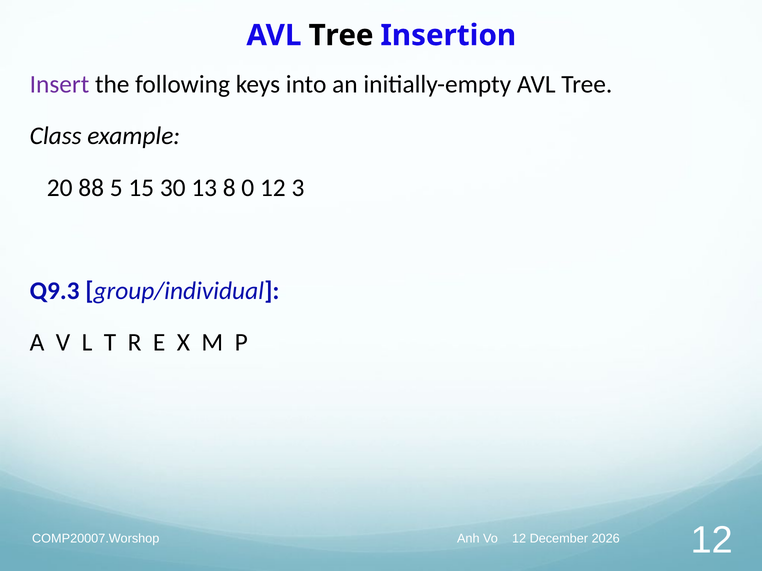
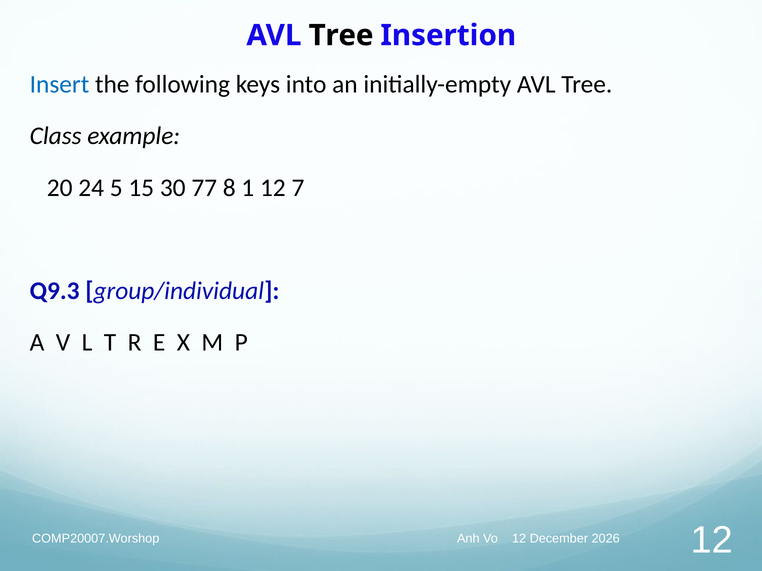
Insert colour: purple -> blue
88: 88 -> 24
13: 13 -> 77
0: 0 -> 1
3: 3 -> 7
